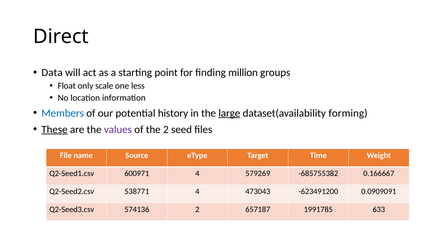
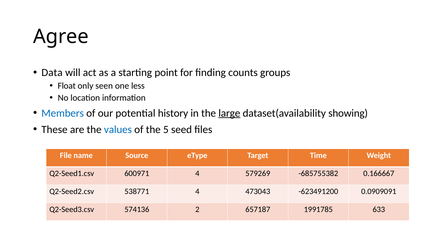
Direct: Direct -> Agree
million: million -> counts
scale: scale -> seen
forming: forming -> showing
These underline: present -> none
values colour: purple -> blue
the 2: 2 -> 5
